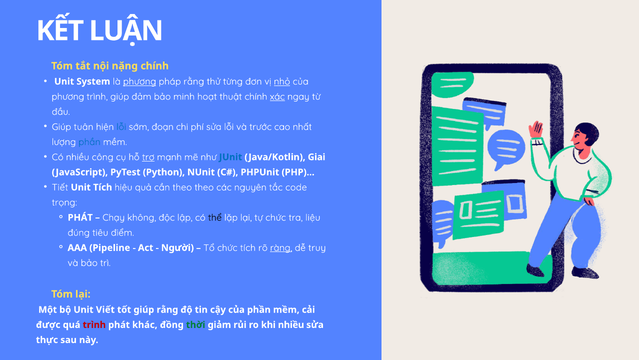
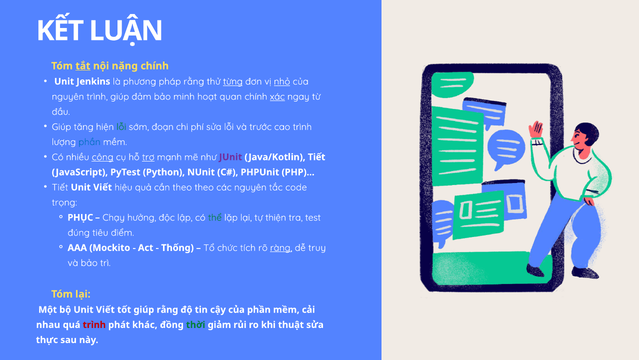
tắt underline: none -> present
System: System -> Jenkins
phương at (140, 81) underline: present -> none
từng underline: none -> present
phương at (68, 96): phương -> nguyên
thuật: thuật -> quan
tuân: tuân -> tăng
lỗi at (121, 127) colour: blue -> green
cao nhất: nhất -> trình
công underline: none -> present
JUnit colour: blue -> purple
Java/Kotlin Giai: Giai -> Tiết
Tích at (103, 187): Tích -> Viết
PHÁT at (80, 217): PHÁT -> PHỤC
không: không -> hưởng
thể colour: black -> green
tự chức: chức -> thiện
liệu: liệu -> test
Pipeline: Pipeline -> Mockito
Người: Người -> Thống
được: được -> nhau
khi nhiều: nhiều -> thuật
